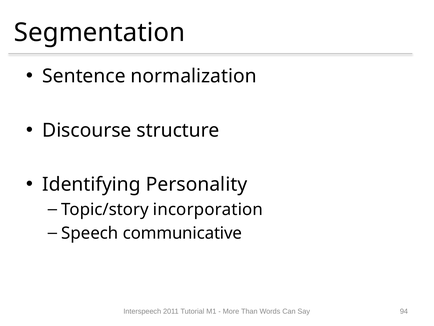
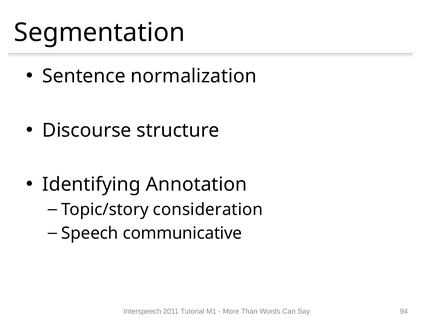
Personality: Personality -> Annotation
incorporation: incorporation -> consideration
